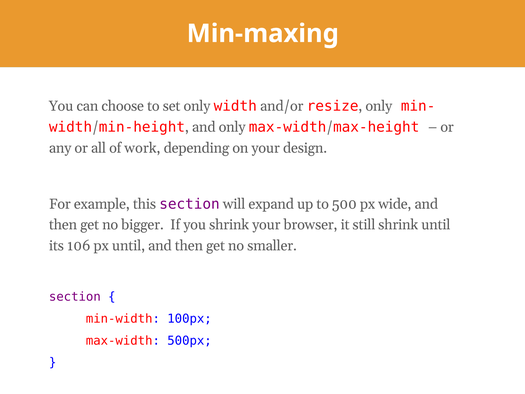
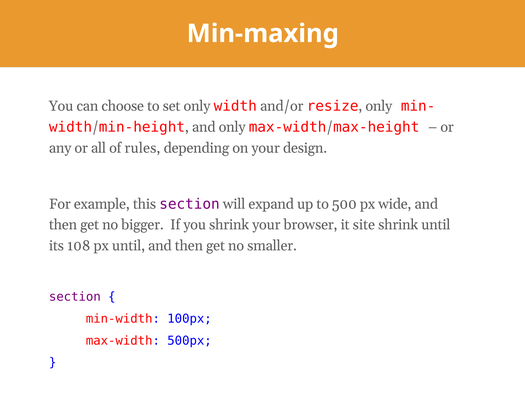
work: work -> rules
still: still -> site
106: 106 -> 108
